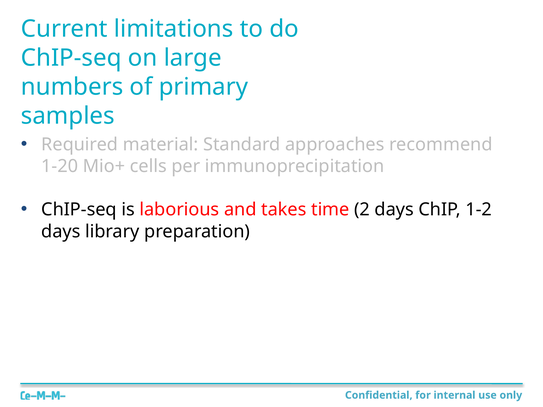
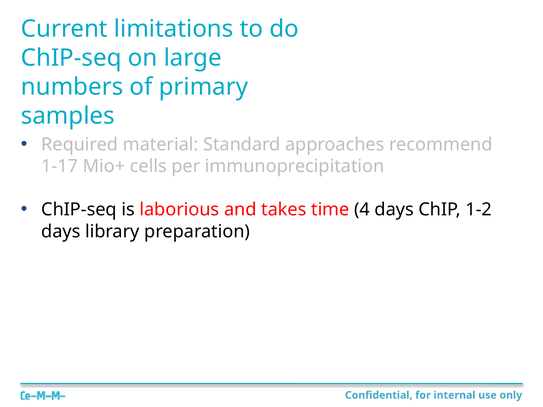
1-20: 1-20 -> 1-17
2: 2 -> 4
